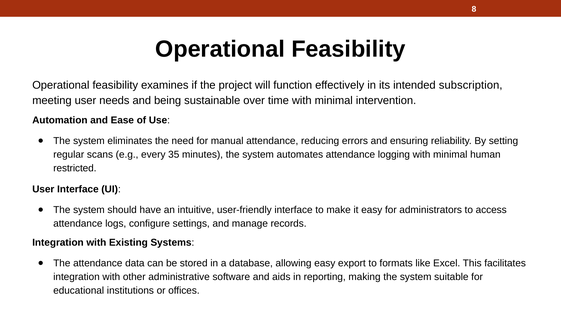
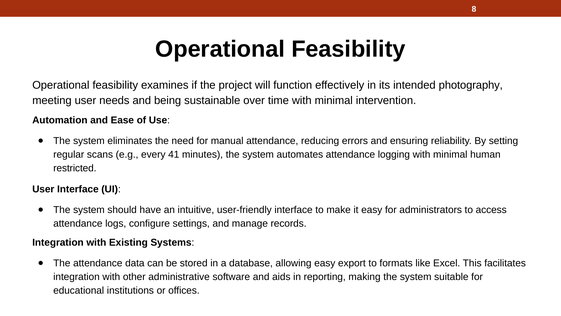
subscription: subscription -> photography
35: 35 -> 41
